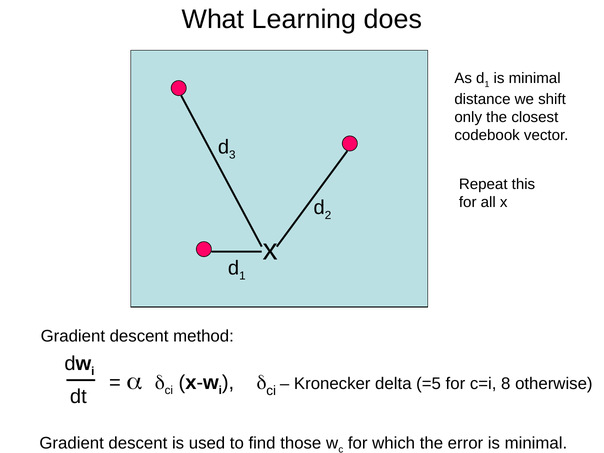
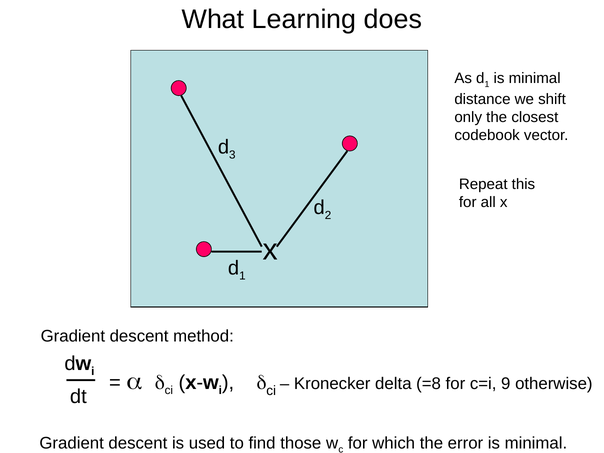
=5: =5 -> =8
8: 8 -> 9
